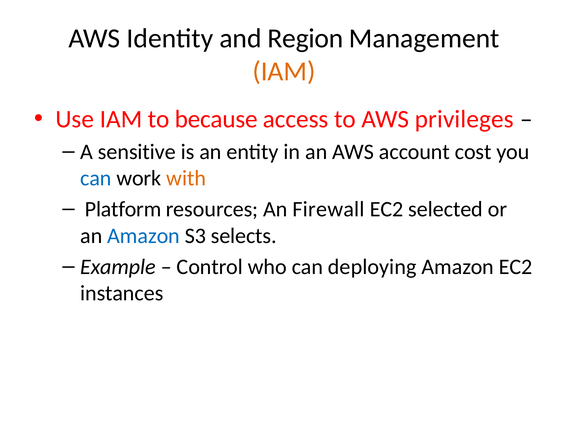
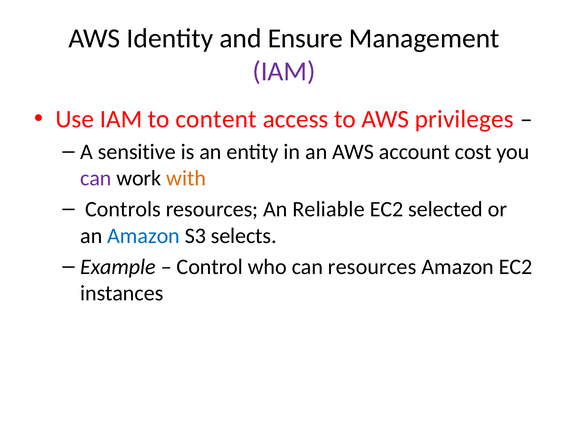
Region: Region -> Ensure
IAM at (284, 72) colour: orange -> purple
because: because -> content
can at (96, 178) colour: blue -> purple
Platform: Platform -> Controls
Firewall: Firewall -> Reliable
can deploying: deploying -> resources
